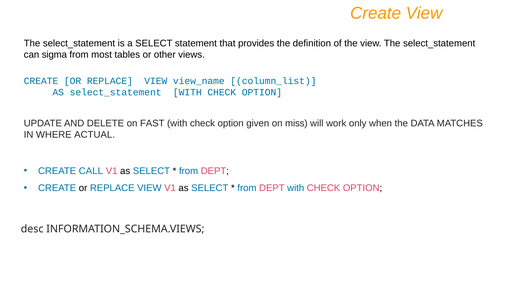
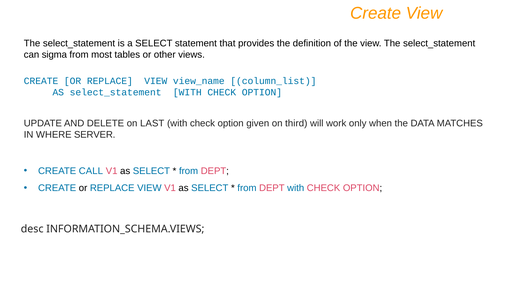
FAST: FAST -> LAST
miss: miss -> third
ACTUAL: ACTUAL -> SERVER
